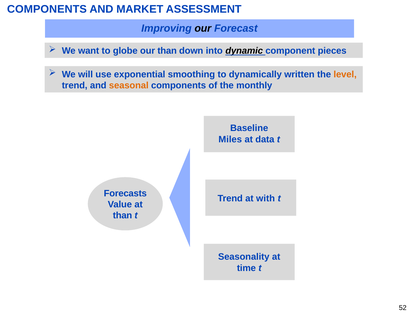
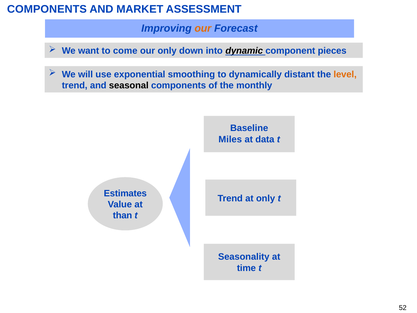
our at (203, 28) colour: black -> orange
globe: globe -> come
our than: than -> only
written: written -> distant
seasonal colour: orange -> black
Forecasts: Forecasts -> Estimates
at with: with -> only
